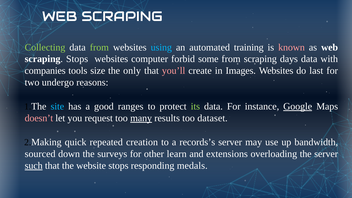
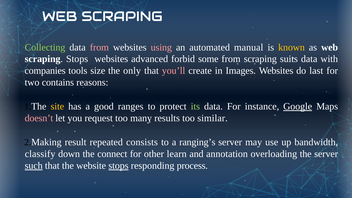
from at (99, 47) colour: light green -> pink
using colour: light blue -> pink
training: training -> manual
known colour: pink -> yellow
computer: computer -> advanced
days: days -> suits
undergo: undergo -> contains
site colour: light blue -> yellow
many underline: present -> none
dataset: dataset -> similar
quick: quick -> result
creation: creation -> consists
records’s: records’s -> ranging’s
sourced: sourced -> classify
surveys: surveys -> connect
extensions: extensions -> annotation
stops at (118, 166) underline: none -> present
medals: medals -> process
